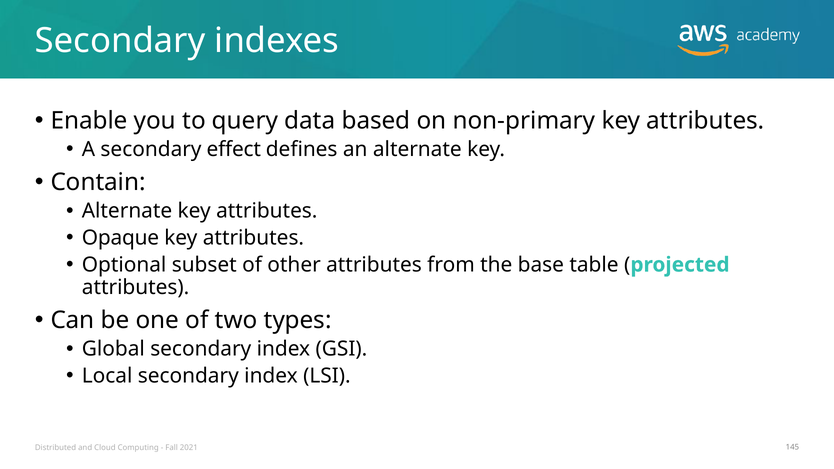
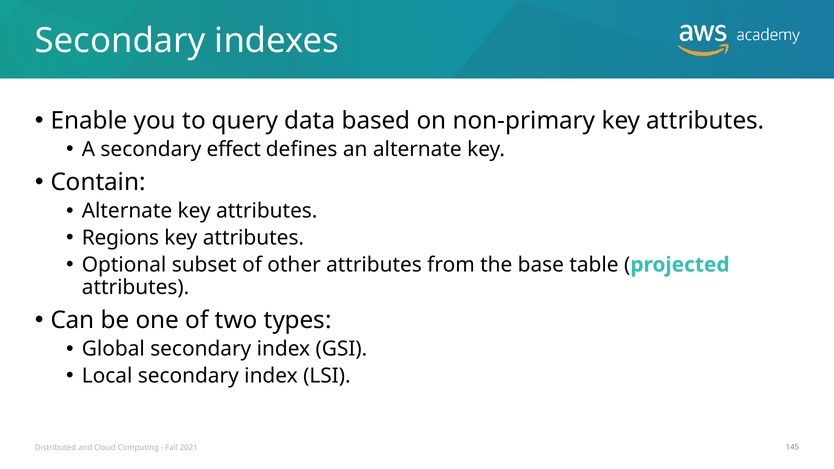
Opaque: Opaque -> Regions
